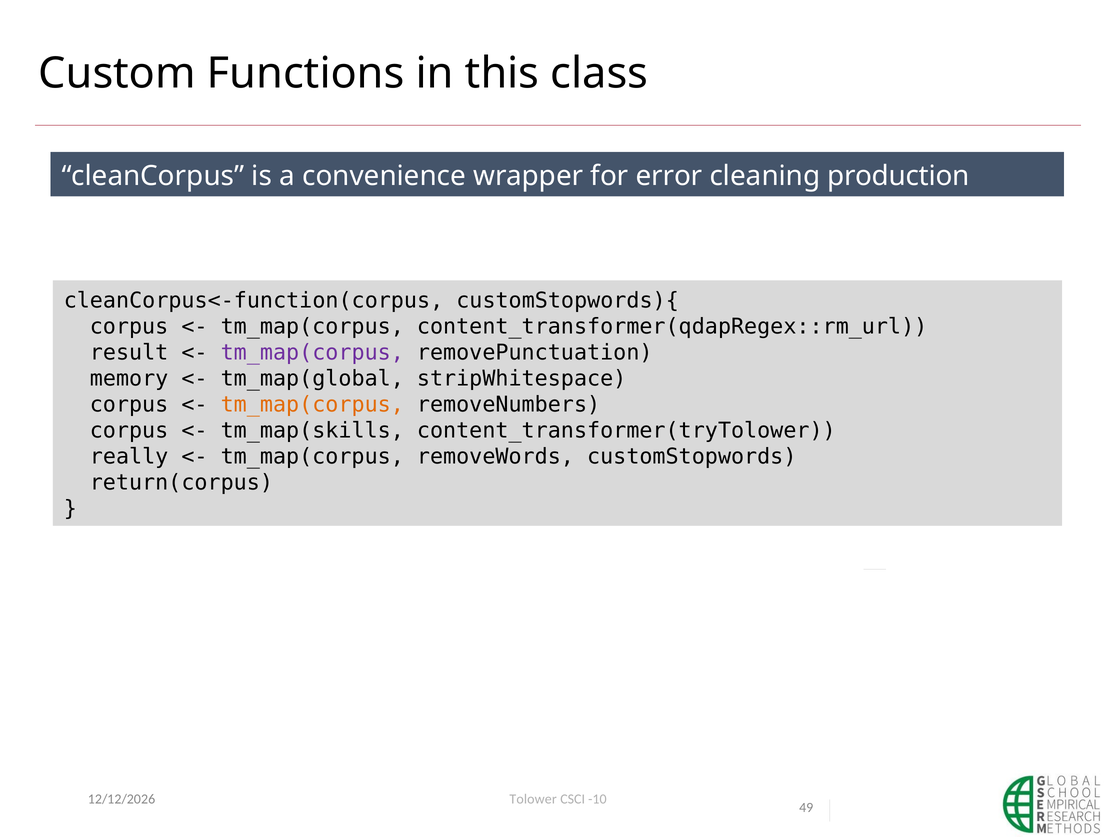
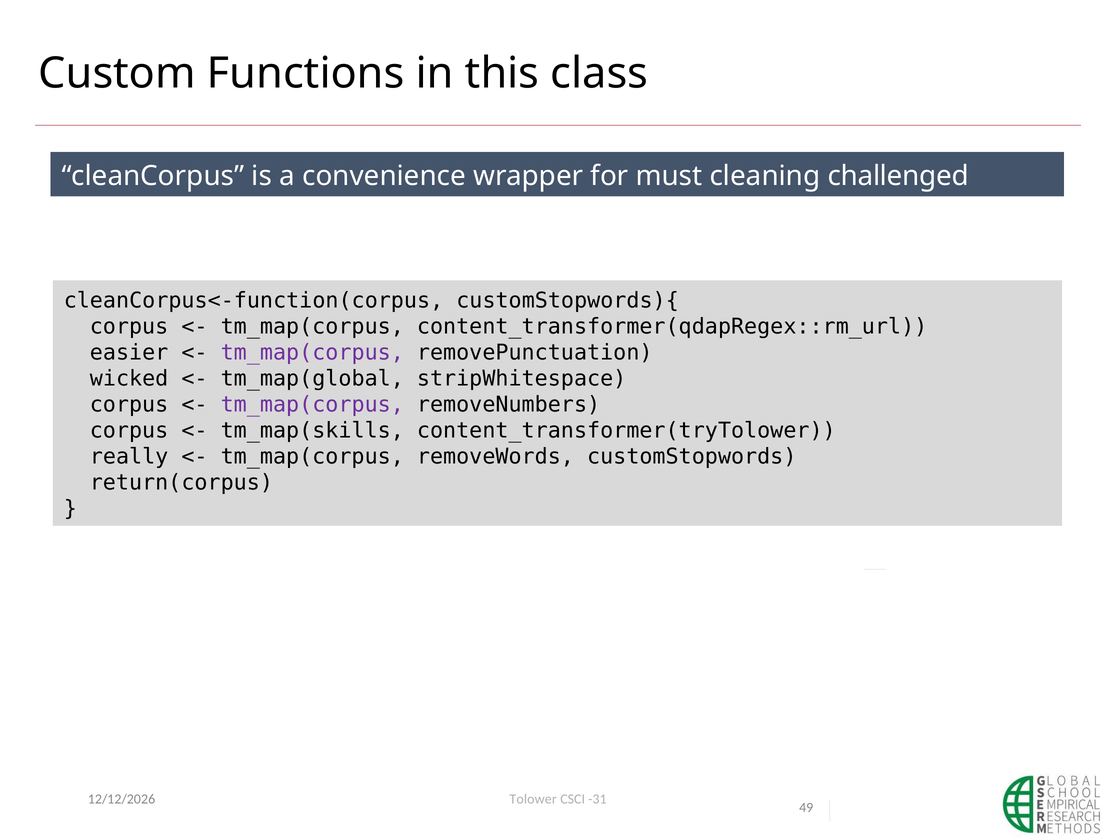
error: error -> must
production: production -> challenged
result: result -> easier
memory: memory -> wicked
tm_map(corpus at (312, 405) colour: orange -> purple
-10: -10 -> -31
